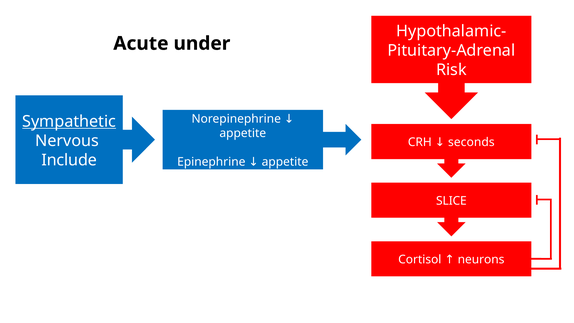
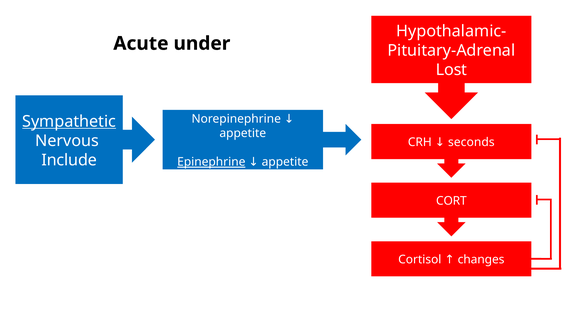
Risk: Risk -> Lost
Epinephrine underline: none -> present
SLICE: SLICE -> CORT
neurons: neurons -> changes
